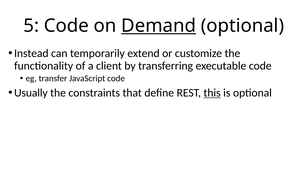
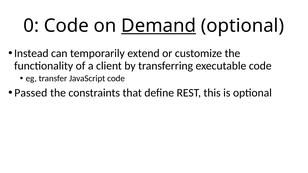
5: 5 -> 0
Usually: Usually -> Passed
this underline: present -> none
